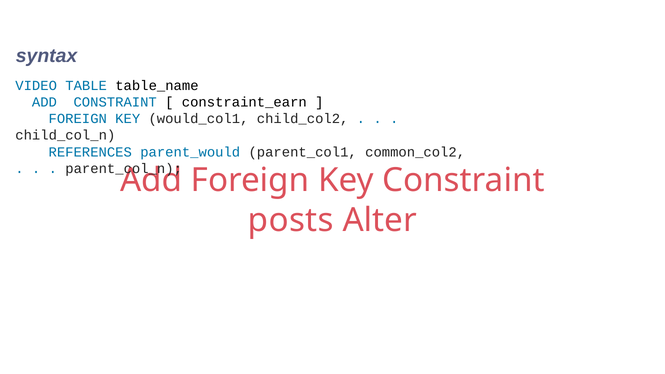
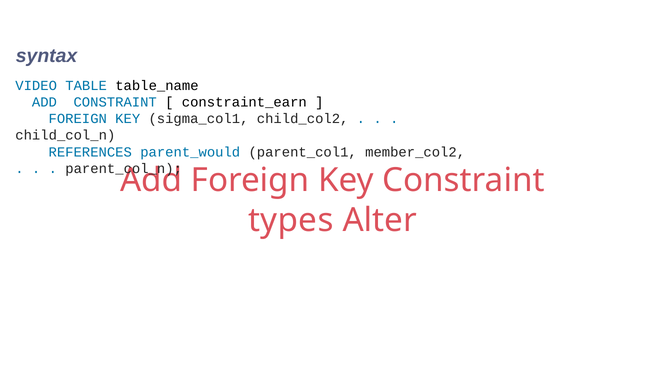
would_col1: would_col1 -> sigma_col1
common_col2: common_col2 -> member_col2
posts: posts -> types
